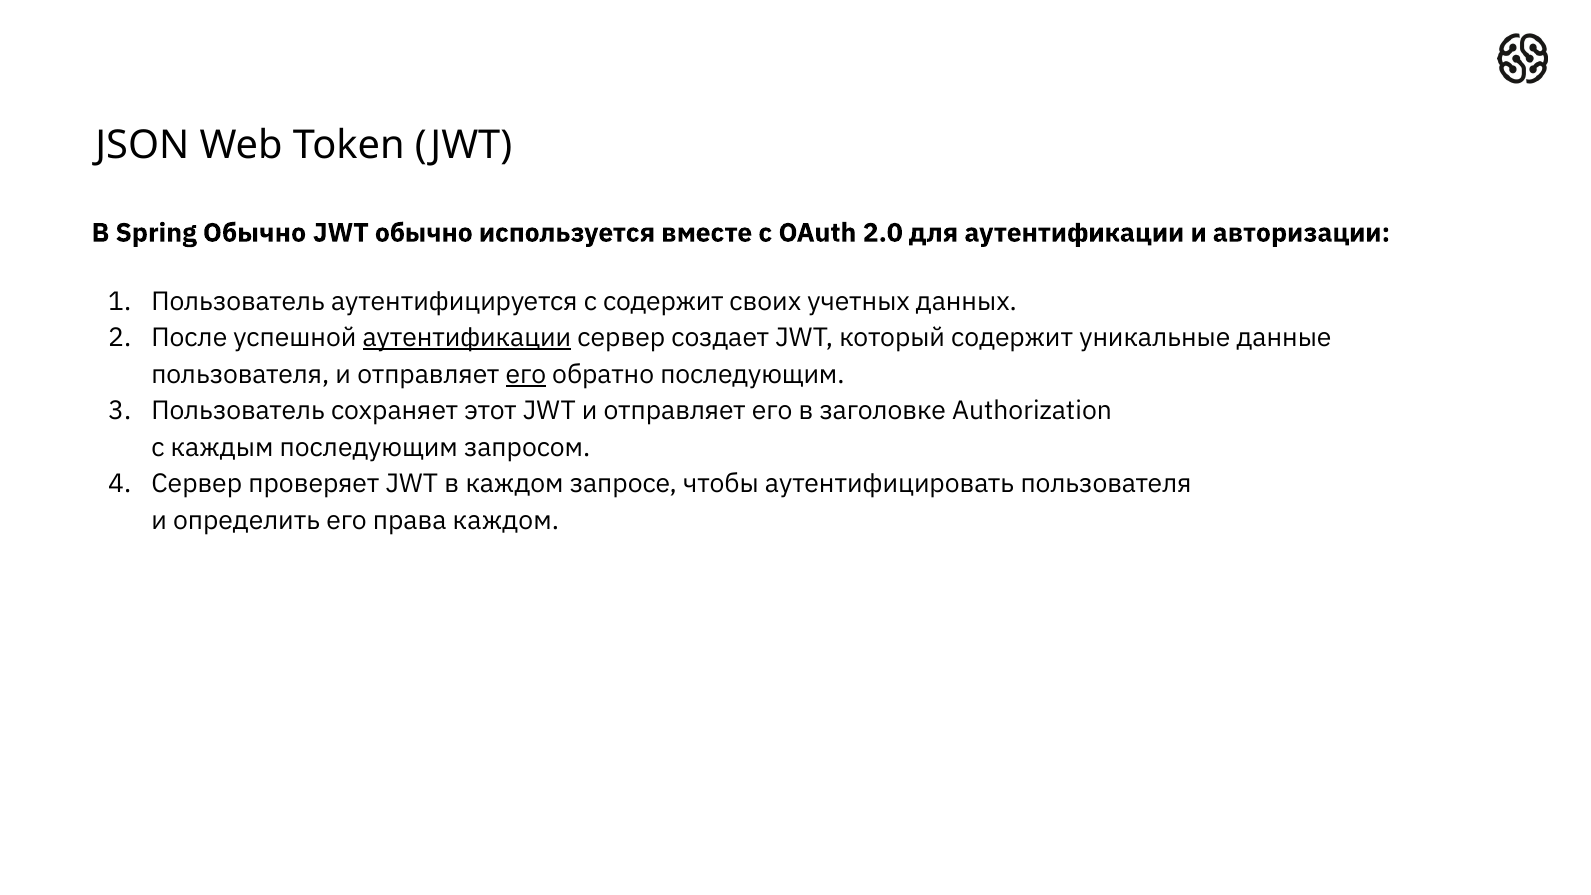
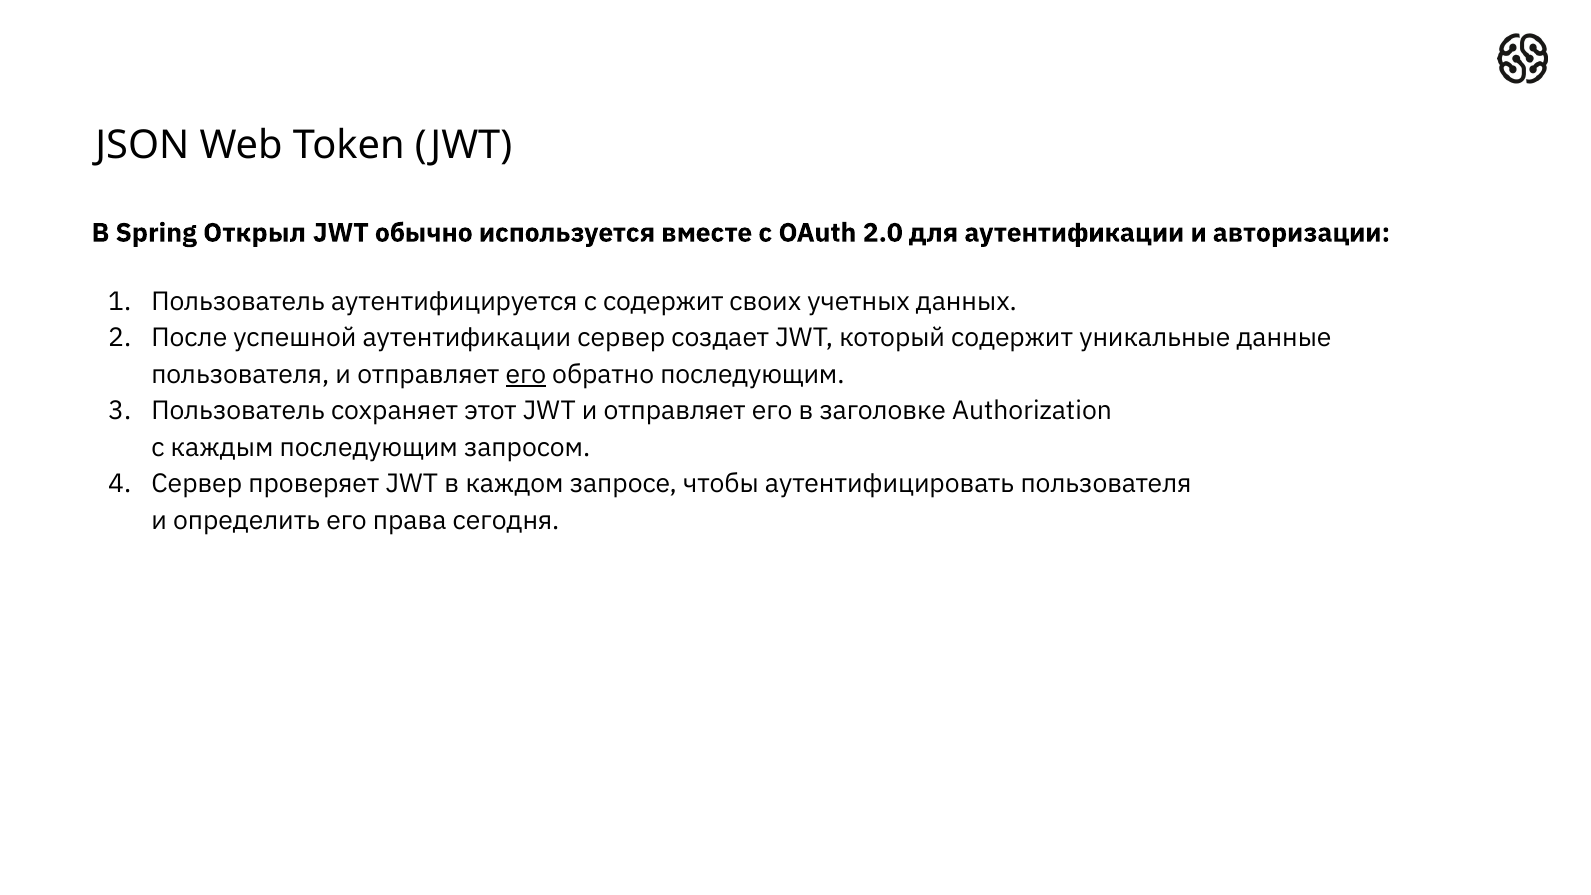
Spring Обычно: Обычно -> Открыл
аутентификации at (467, 338) underline: present -> none
права каждом: каждом -> сегодня
